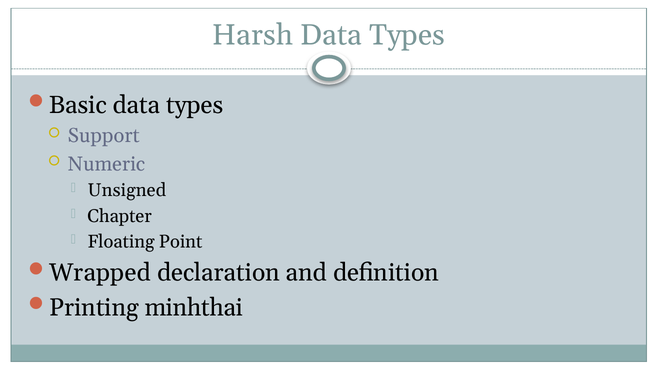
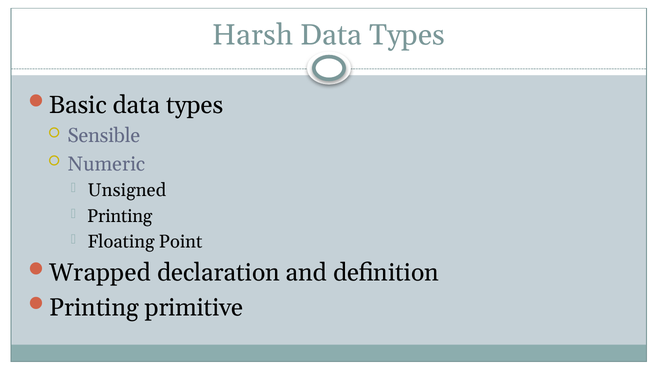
Support: Support -> Sensible
Chapter at (120, 216): Chapter -> Printing
minhthai: minhthai -> primitive
